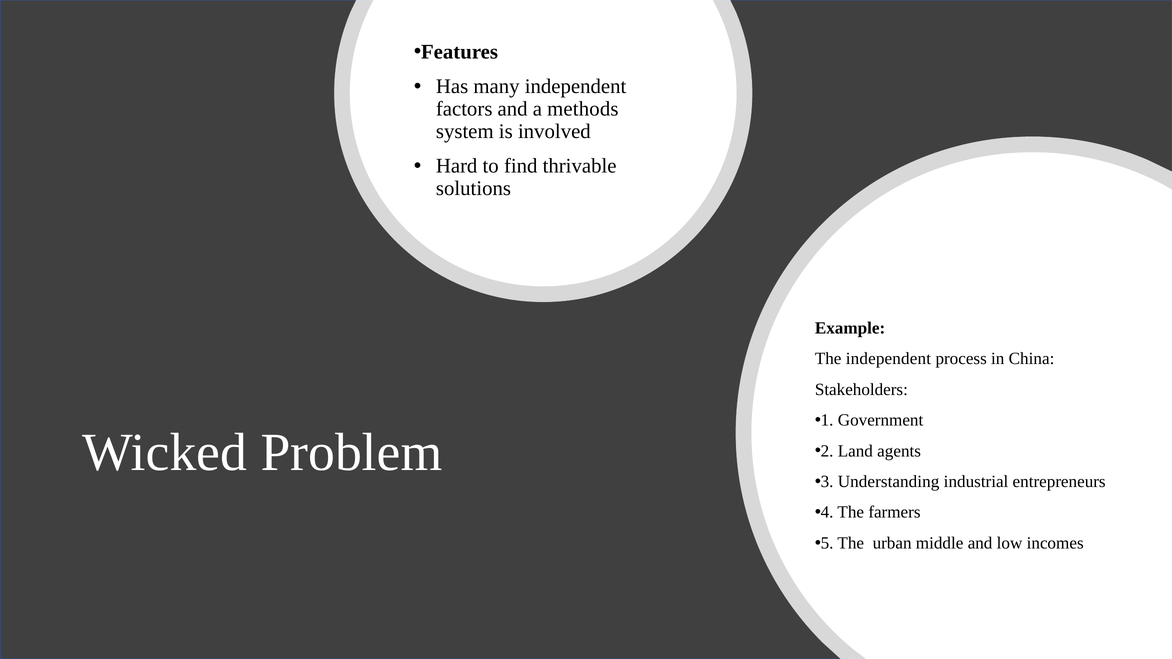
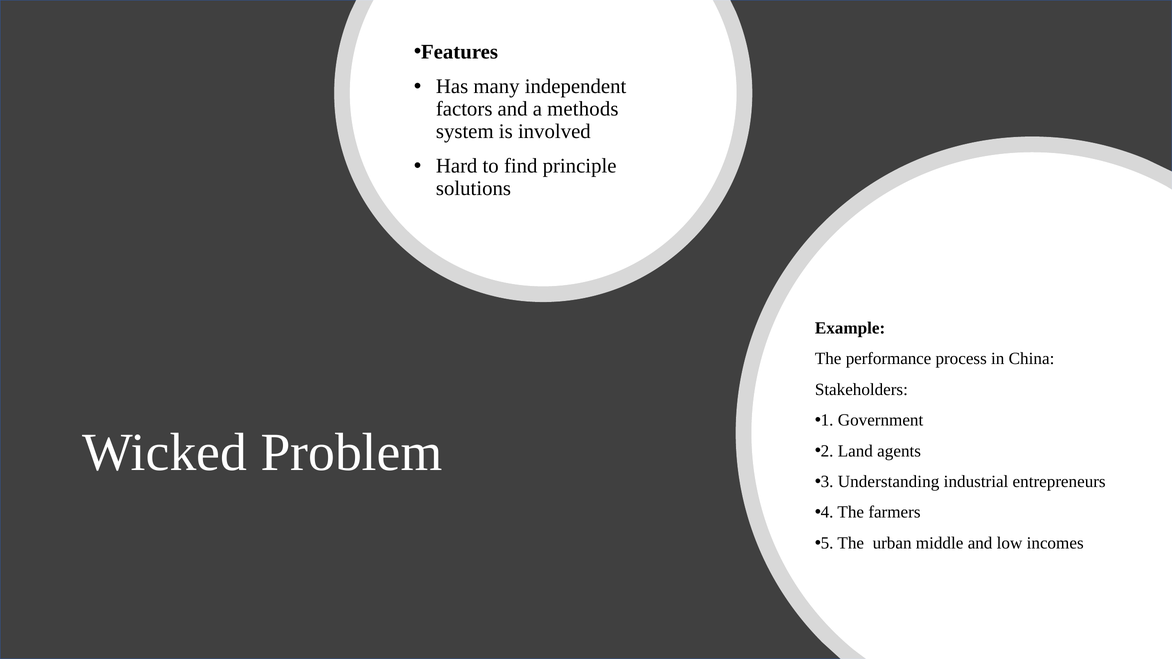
thrivable: thrivable -> principle
The independent: independent -> performance
